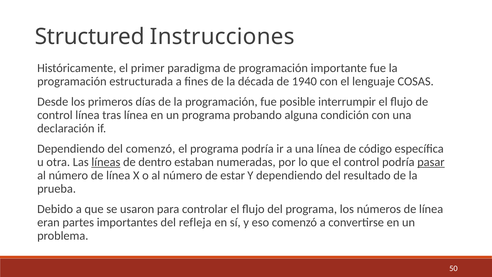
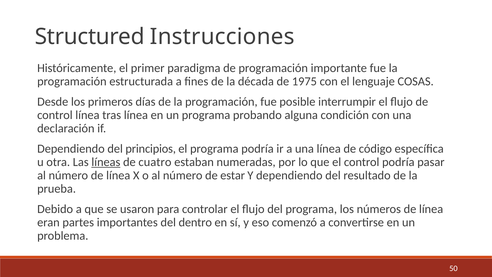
1940: 1940 -> 1975
del comenzó: comenzó -> principios
dentro: dentro -> cuatro
pasar underline: present -> none
refleja: refleja -> dentro
